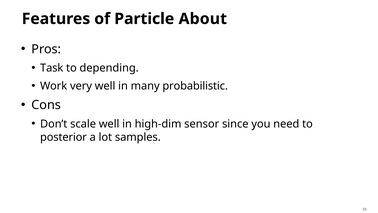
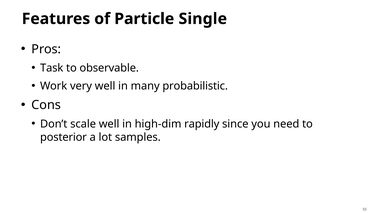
About: About -> Single
depending: depending -> observable
sensor: sensor -> rapidly
